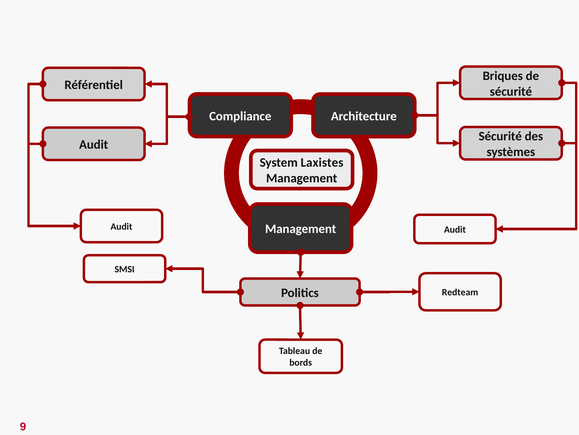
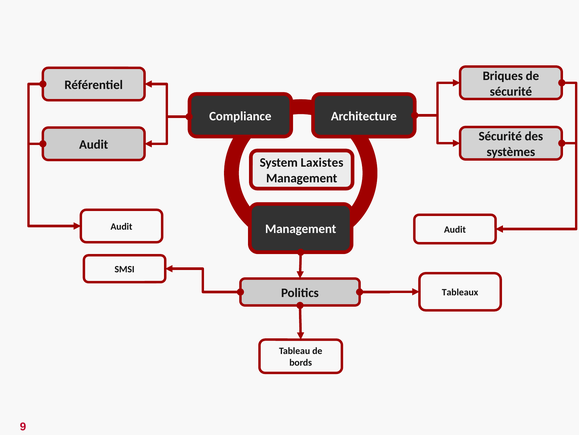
Redteam: Redteam -> Tableaux
